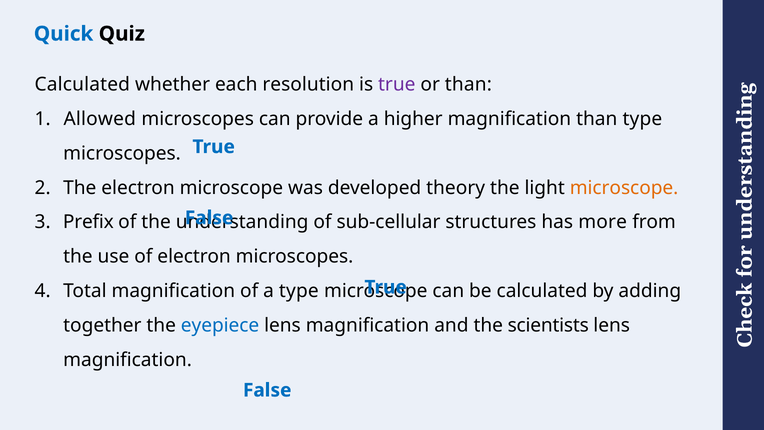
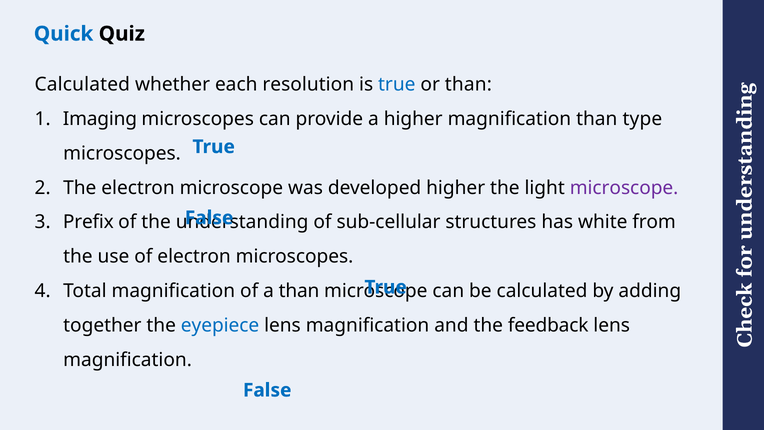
true at (397, 84) colour: purple -> blue
Allowed: Allowed -> Imaging
developed theory: theory -> higher
microscope at (624, 188) colour: orange -> purple
more: more -> white
a type: type -> than
scientists: scientists -> feedback
